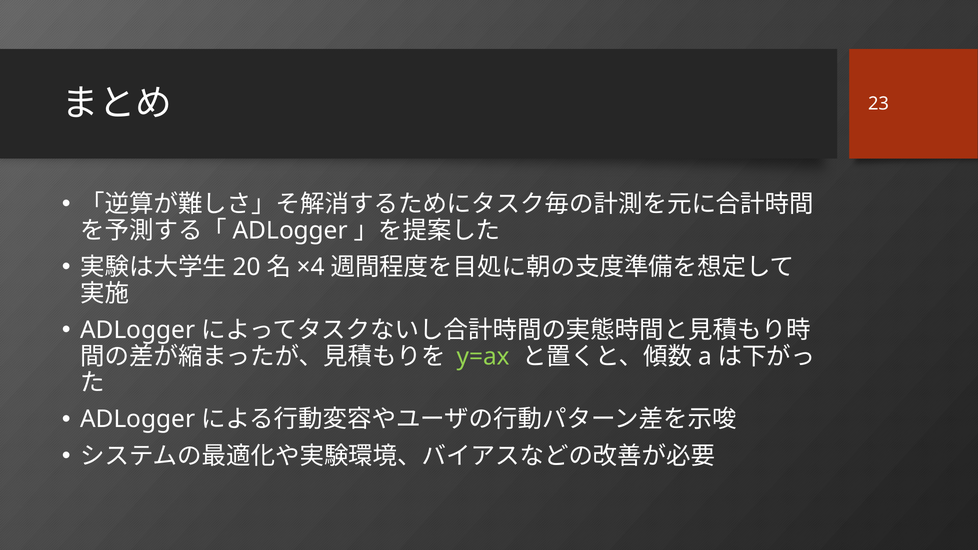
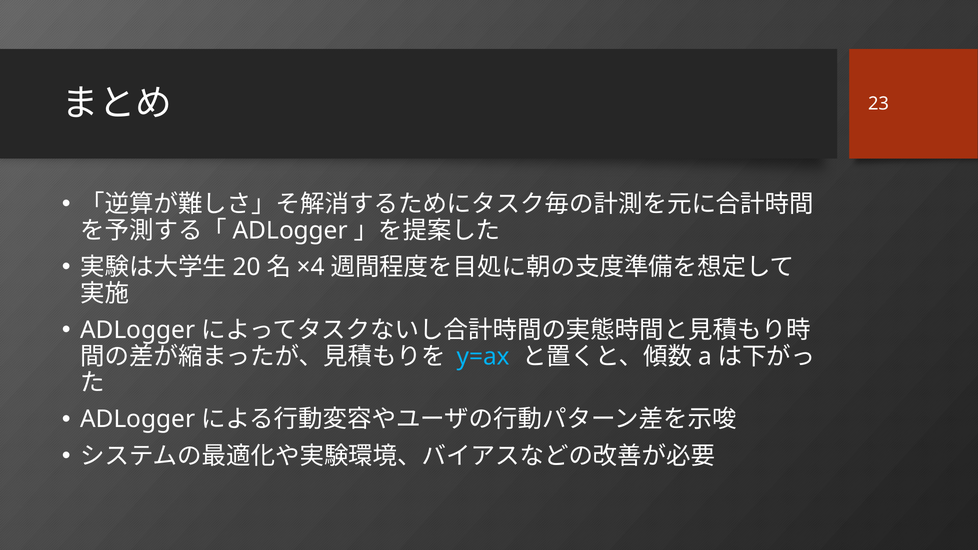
y=ax colour: light green -> light blue
